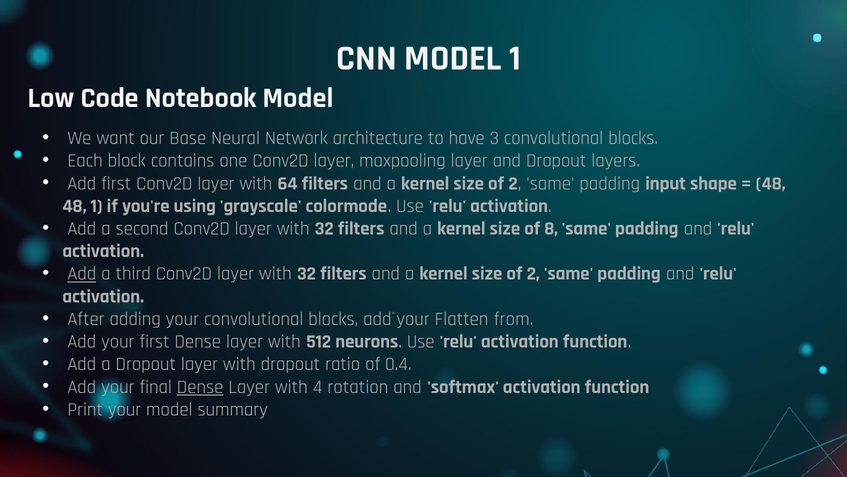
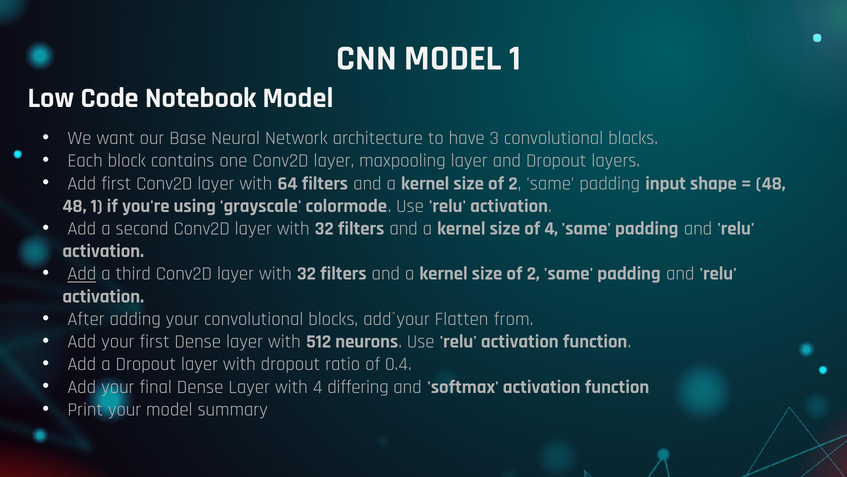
of 8: 8 -> 4
Dense at (200, 386) underline: present -> none
rotation: rotation -> differing
